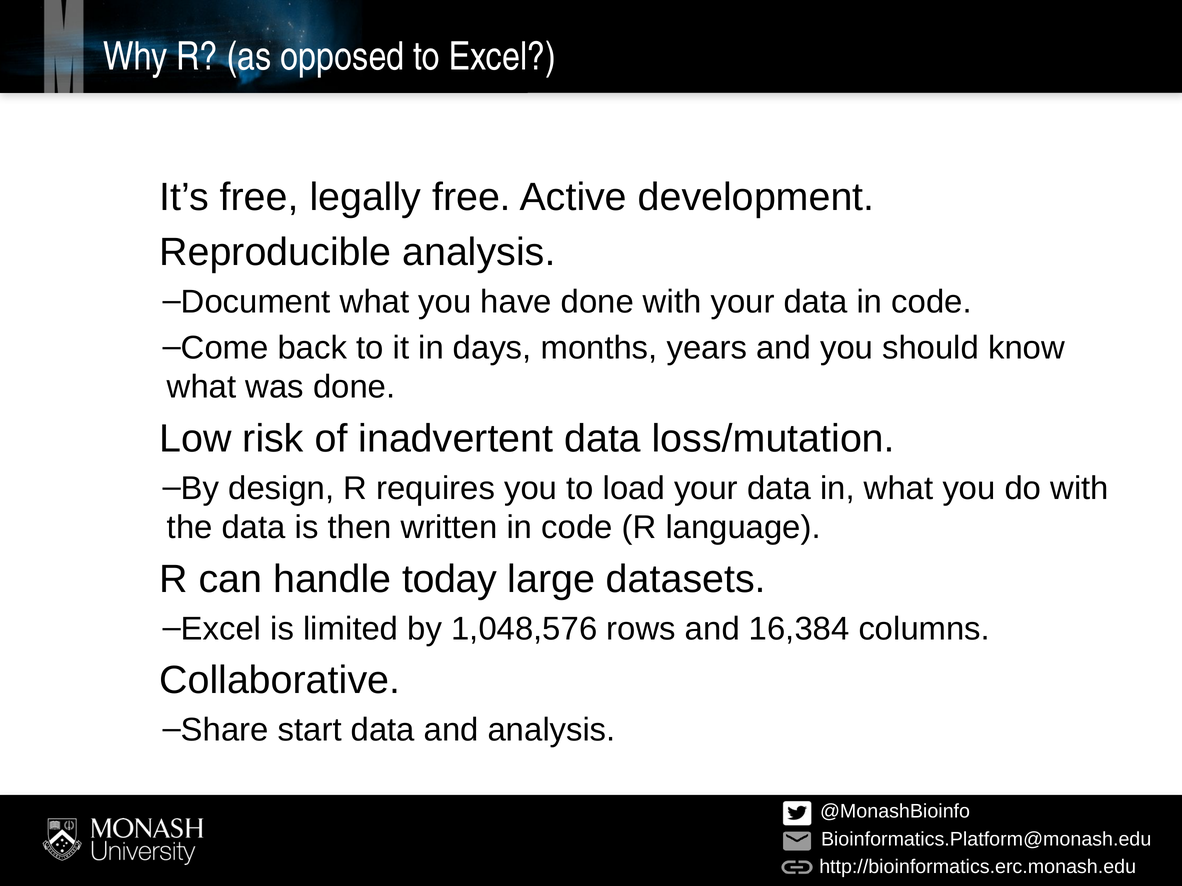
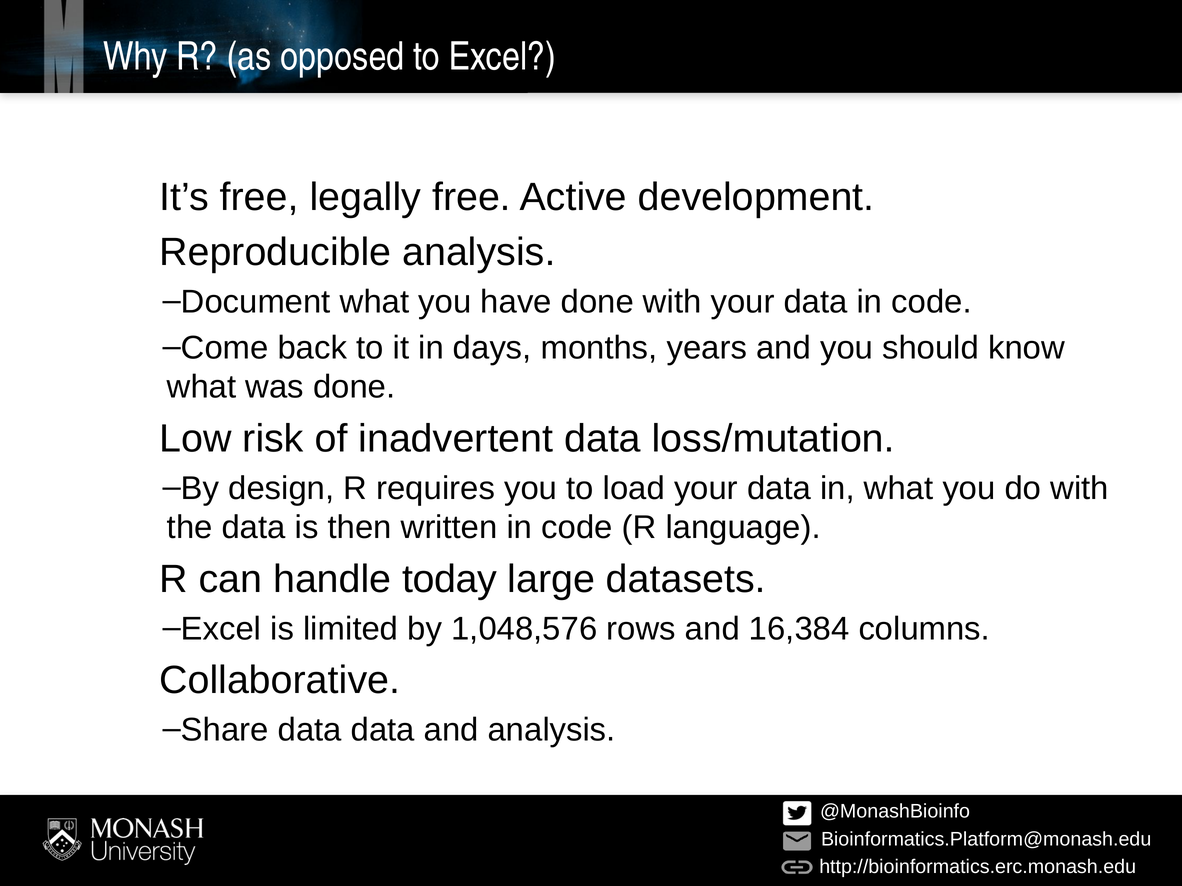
Share start: start -> data
